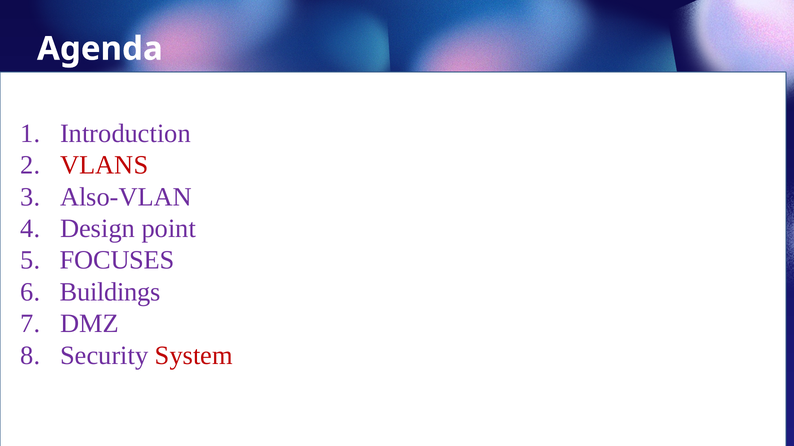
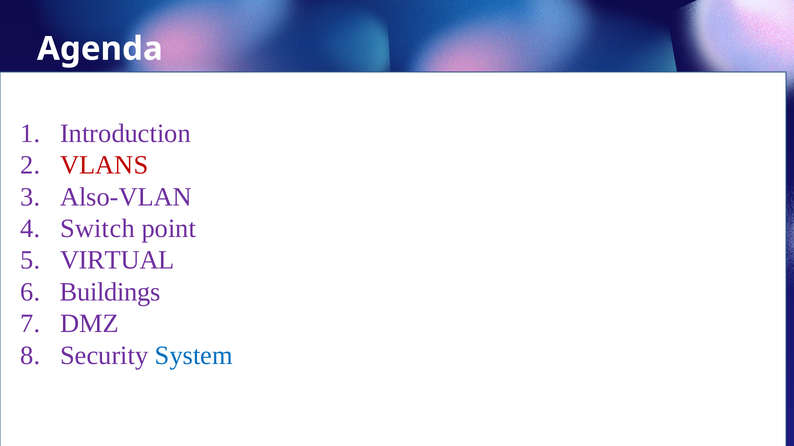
Design: Design -> Switch
FOCUSES: FOCUSES -> VIRTUAL
System colour: red -> blue
